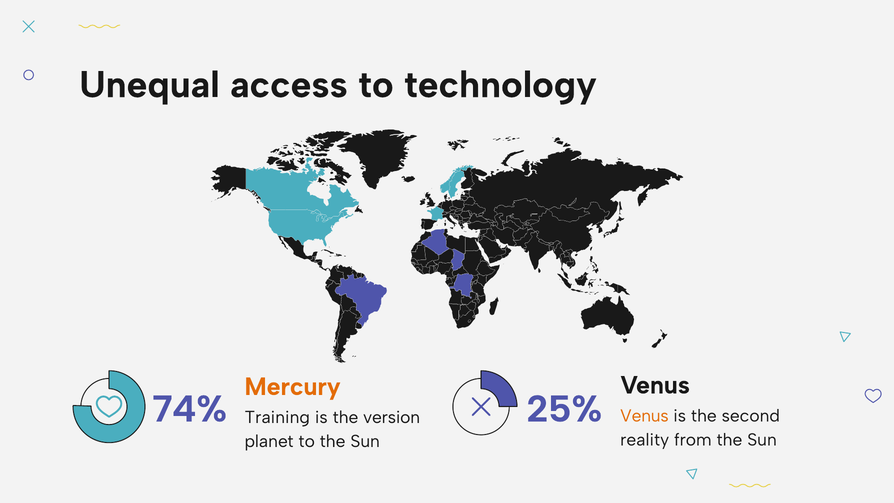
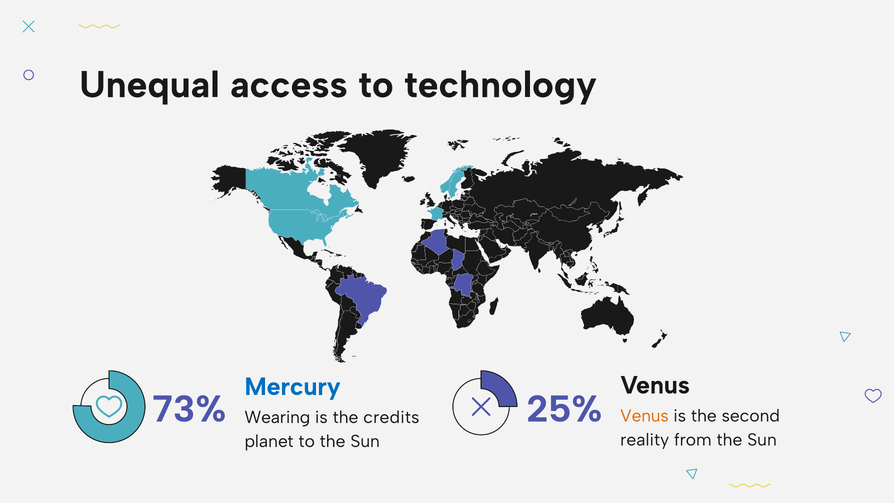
Mercury colour: orange -> blue
74%: 74% -> 73%
Training: Training -> Wearing
version: version -> credits
